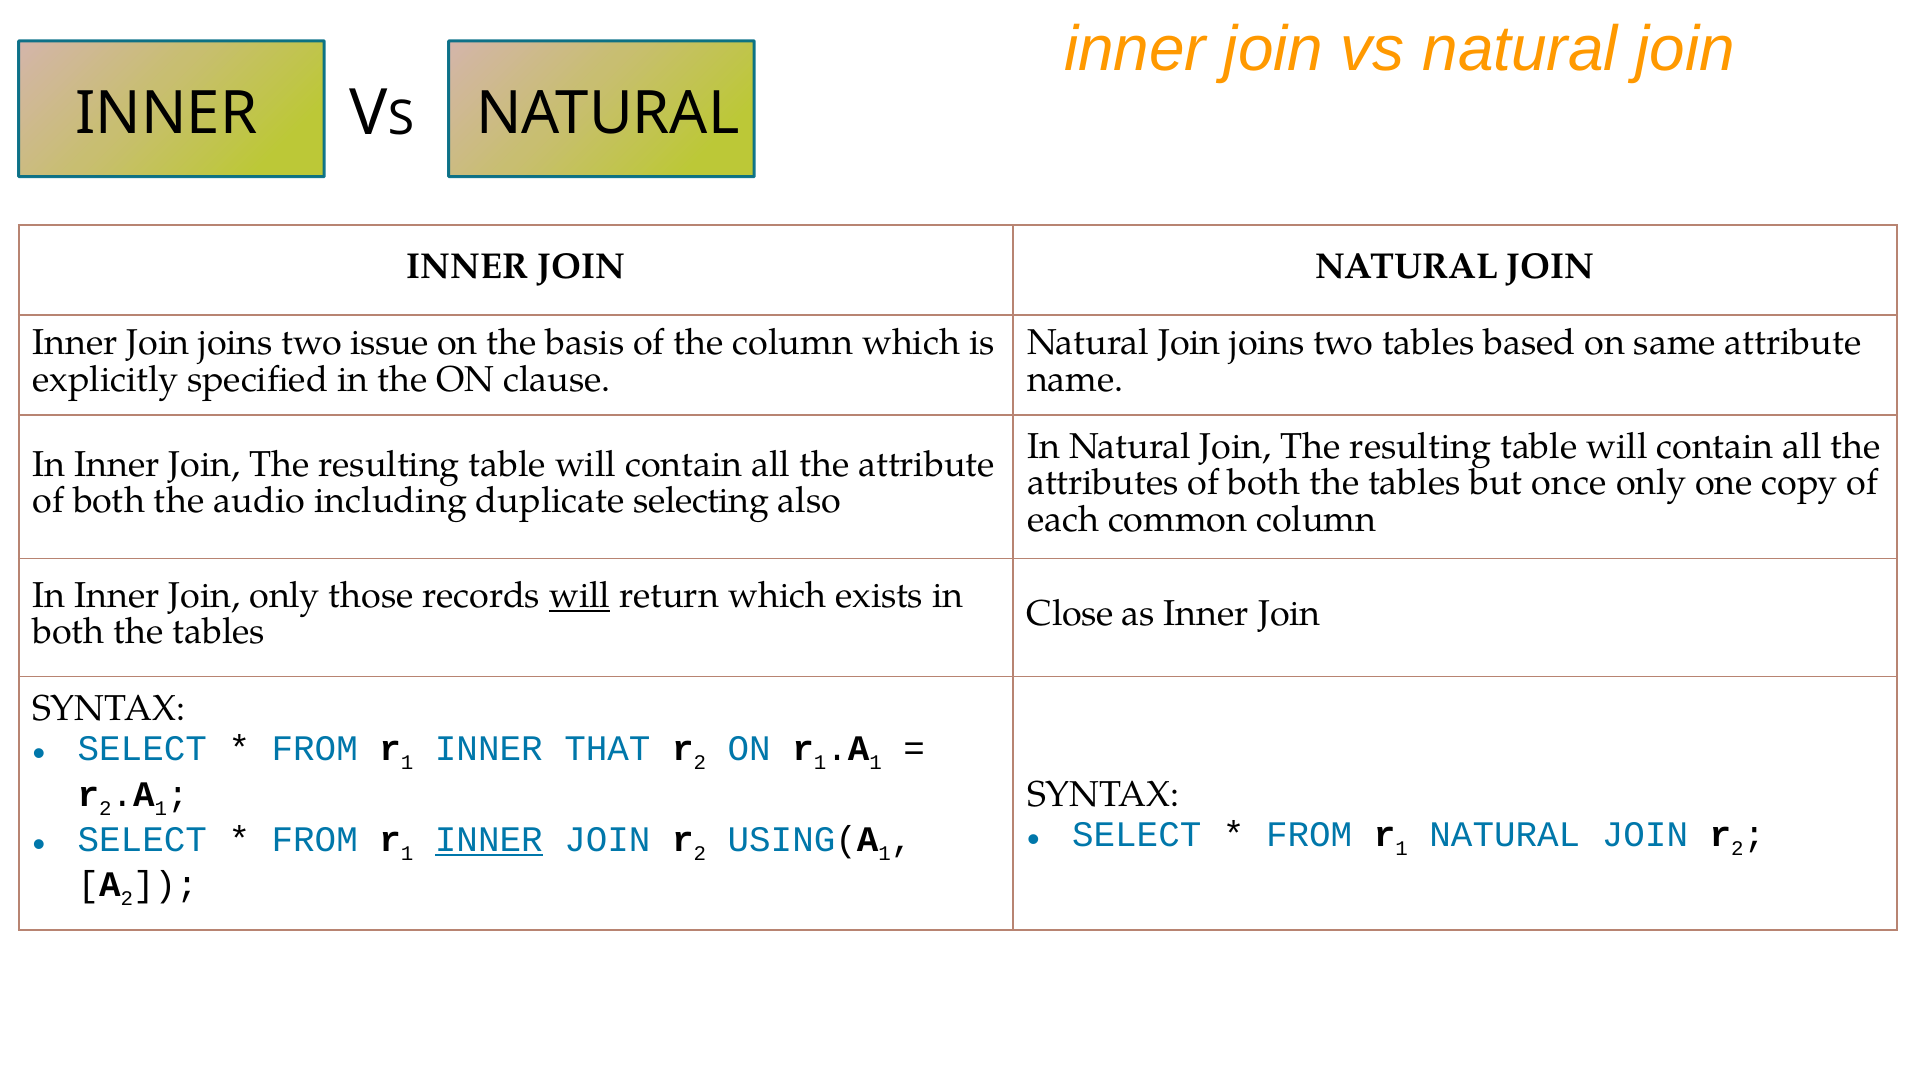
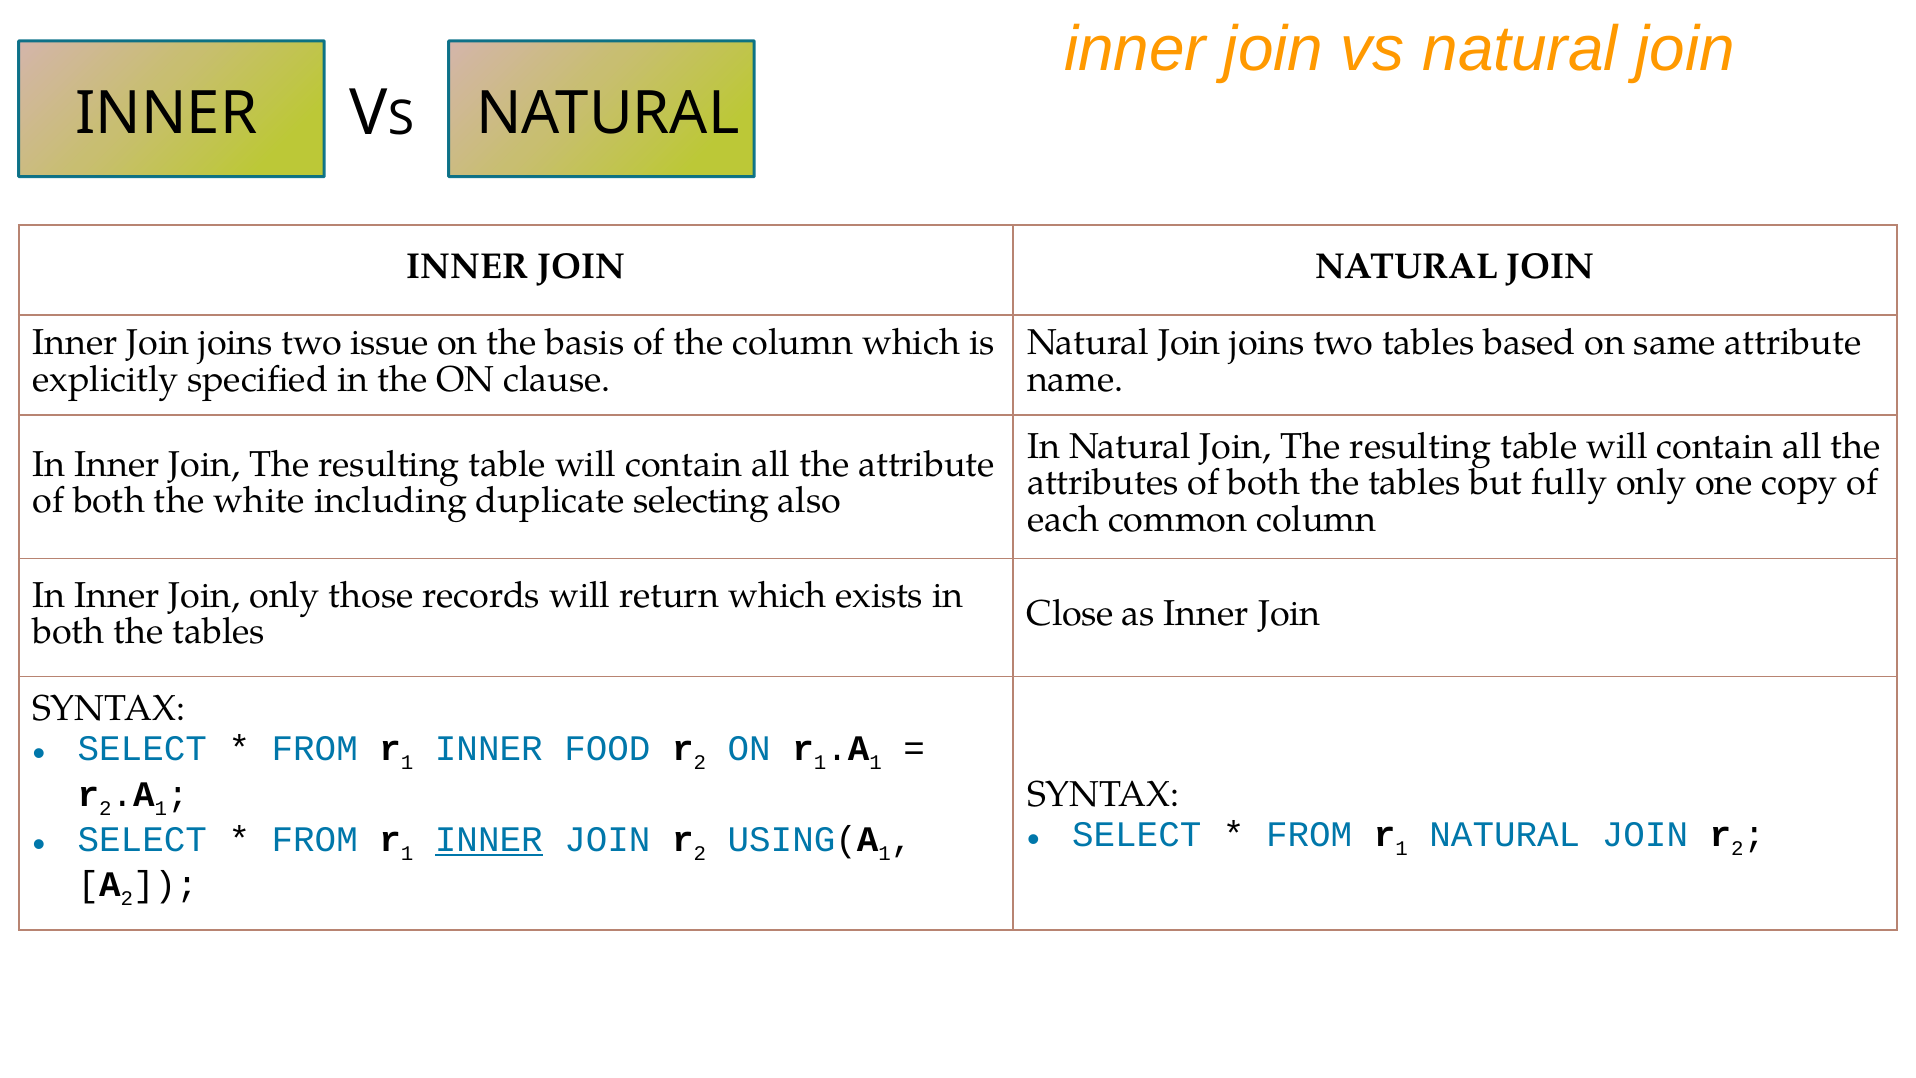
once: once -> fully
audio: audio -> white
will at (580, 595) underline: present -> none
THAT: THAT -> FOOD
